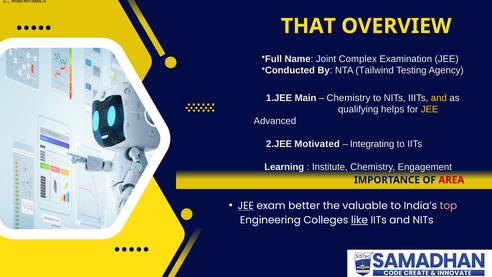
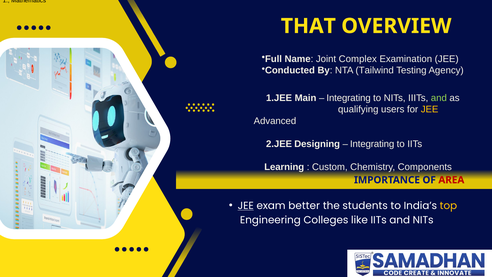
Chemistry at (348, 98): Chemistry -> Integrating
and at (439, 98) colour: yellow -> light green
helps: helps -> users
Motivated: Motivated -> Designing
Institute: Institute -> Custom
Engagement: Engagement -> Components
valuable: valuable -> students
top colour: pink -> yellow
like underline: present -> none
